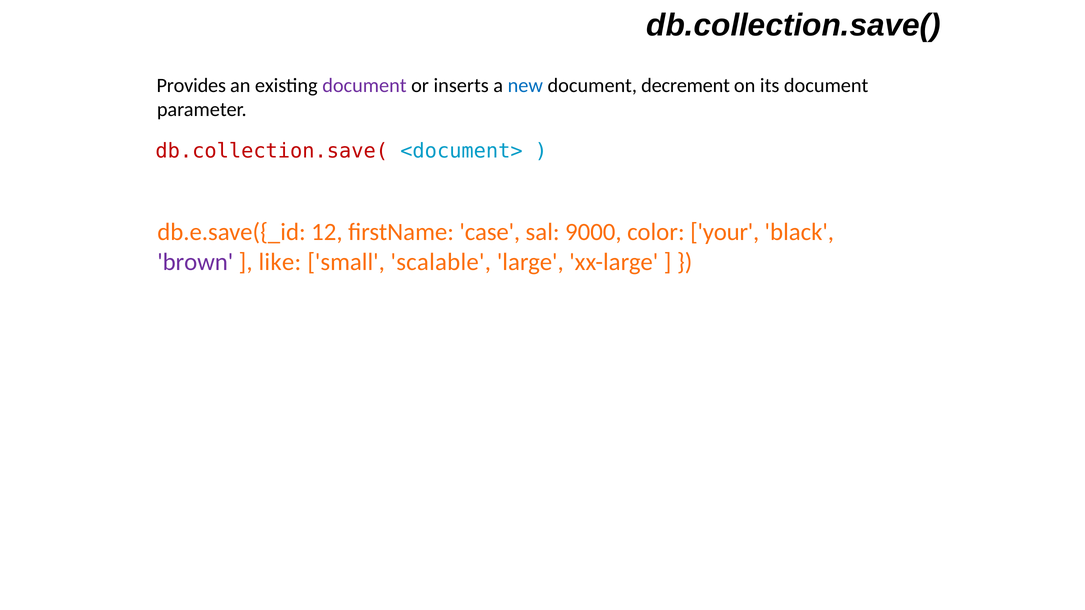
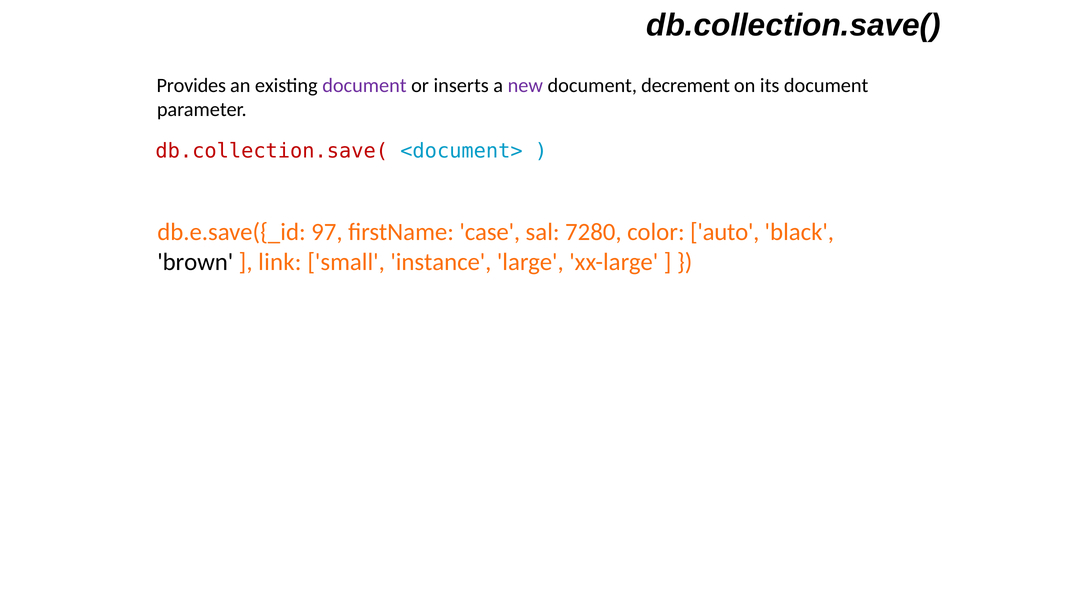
new colour: blue -> purple
12: 12 -> 97
9000: 9000 -> 7280
your: your -> auto
brown colour: purple -> black
like: like -> link
scalable: scalable -> instance
